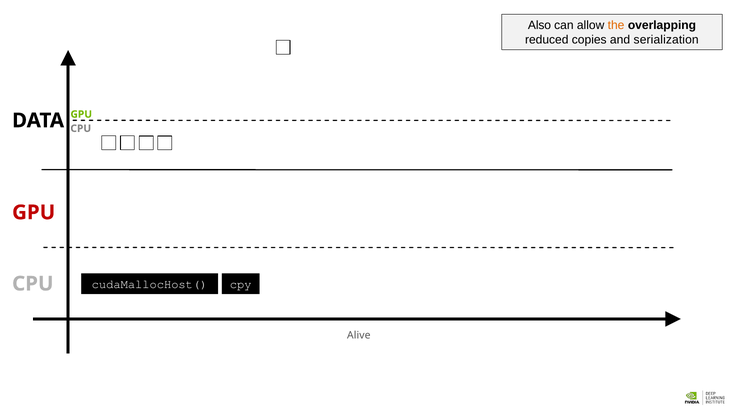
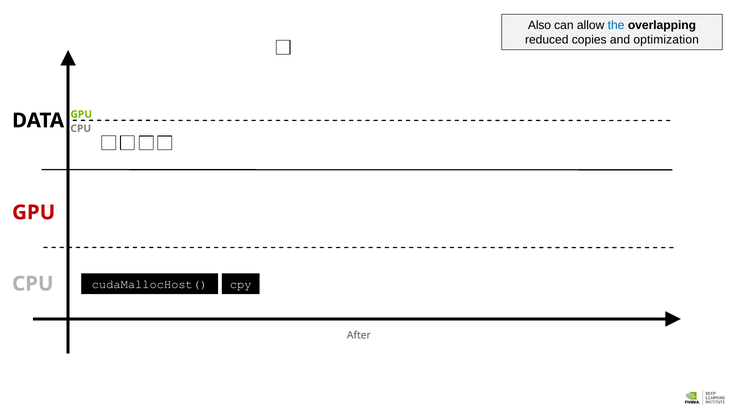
the colour: orange -> blue
serialization: serialization -> optimization
Alive: Alive -> After
